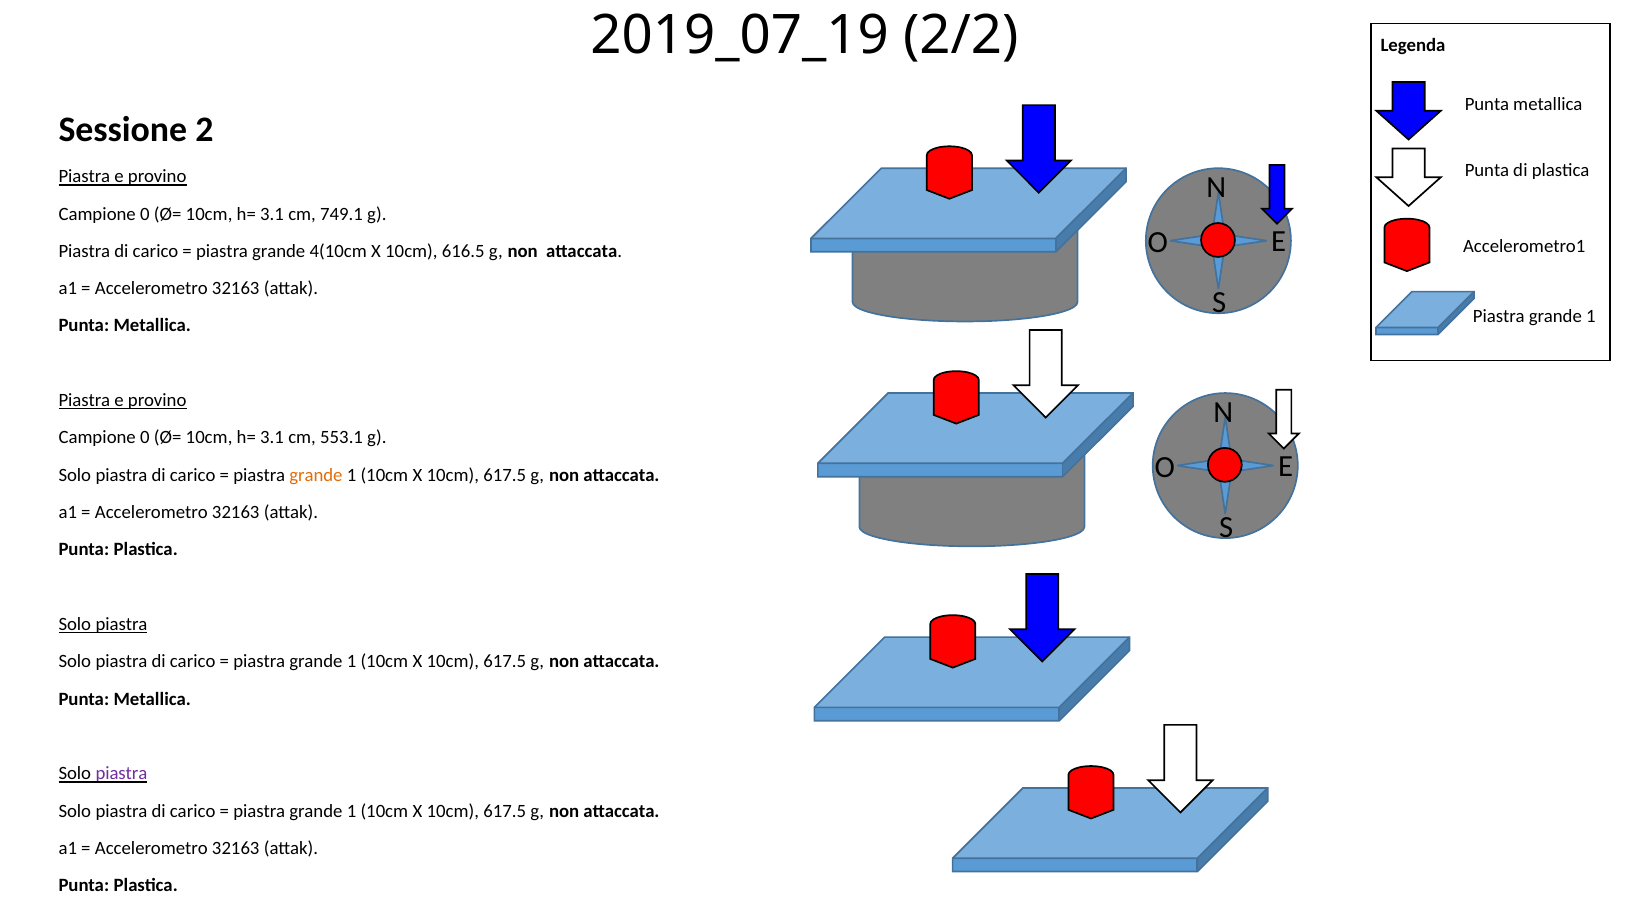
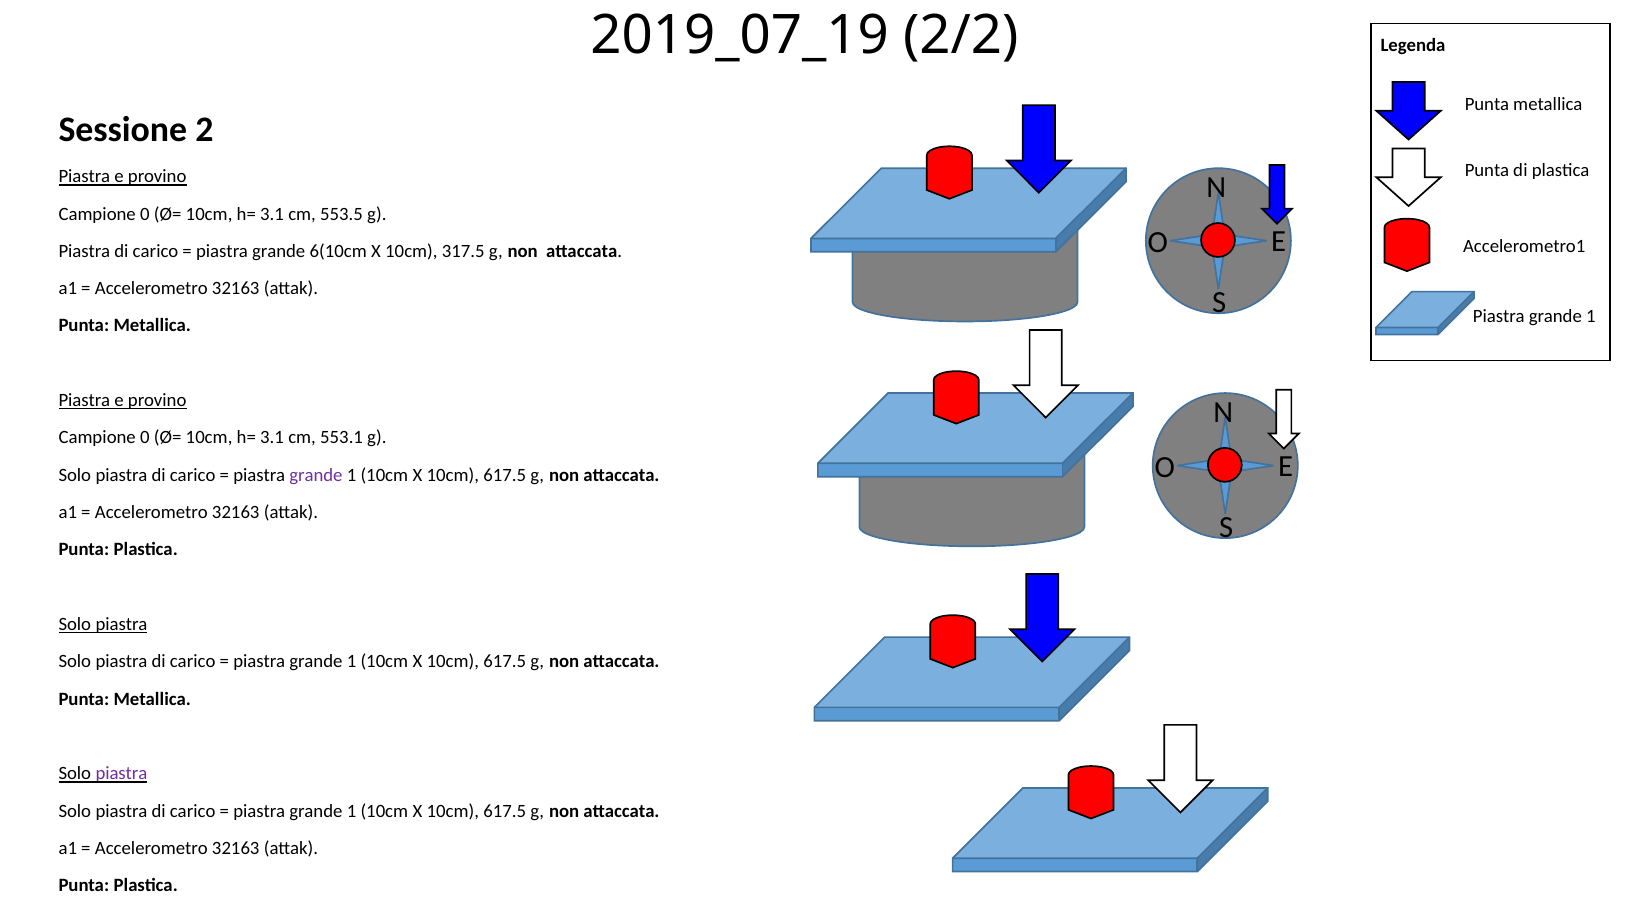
749.1: 749.1 -> 553.5
4(10cm: 4(10cm -> 6(10cm
616.5: 616.5 -> 317.5
grande at (316, 475) colour: orange -> purple
